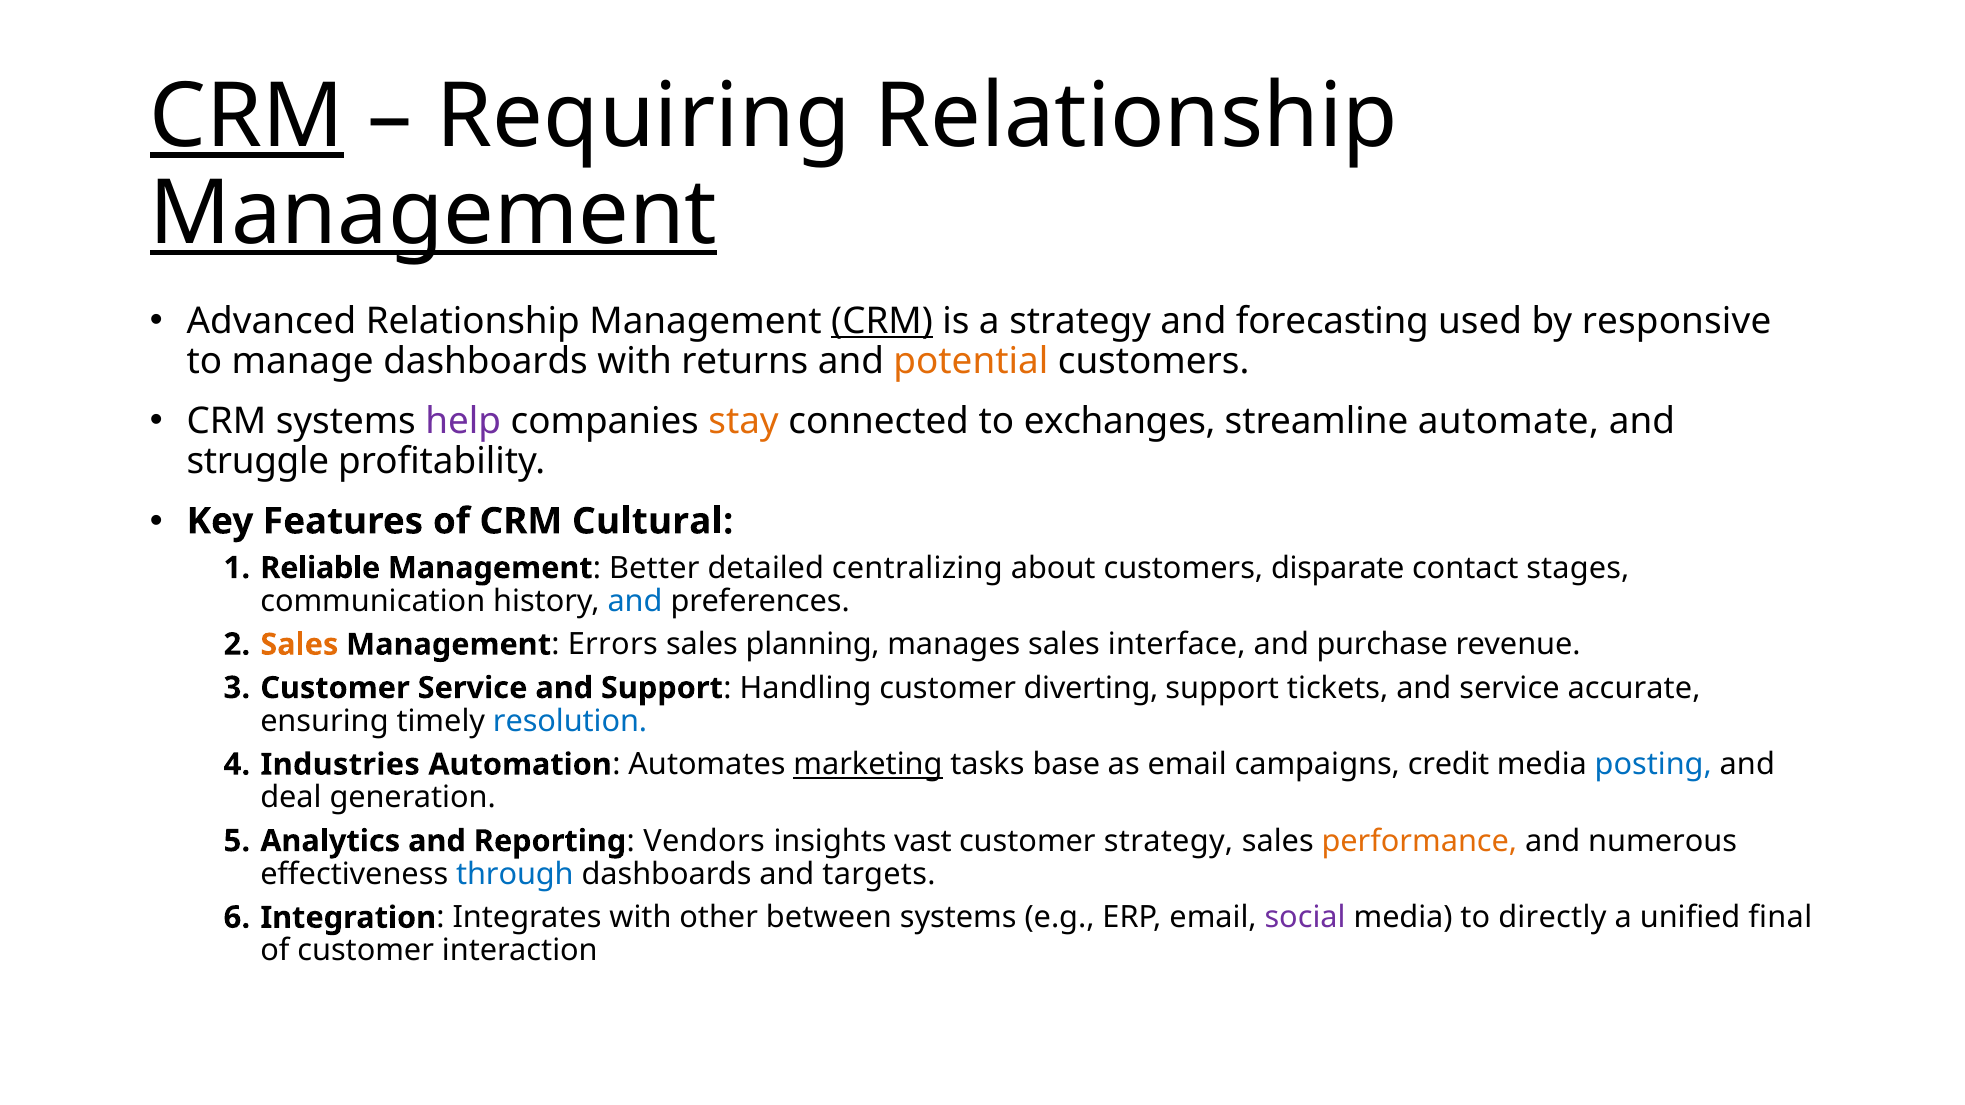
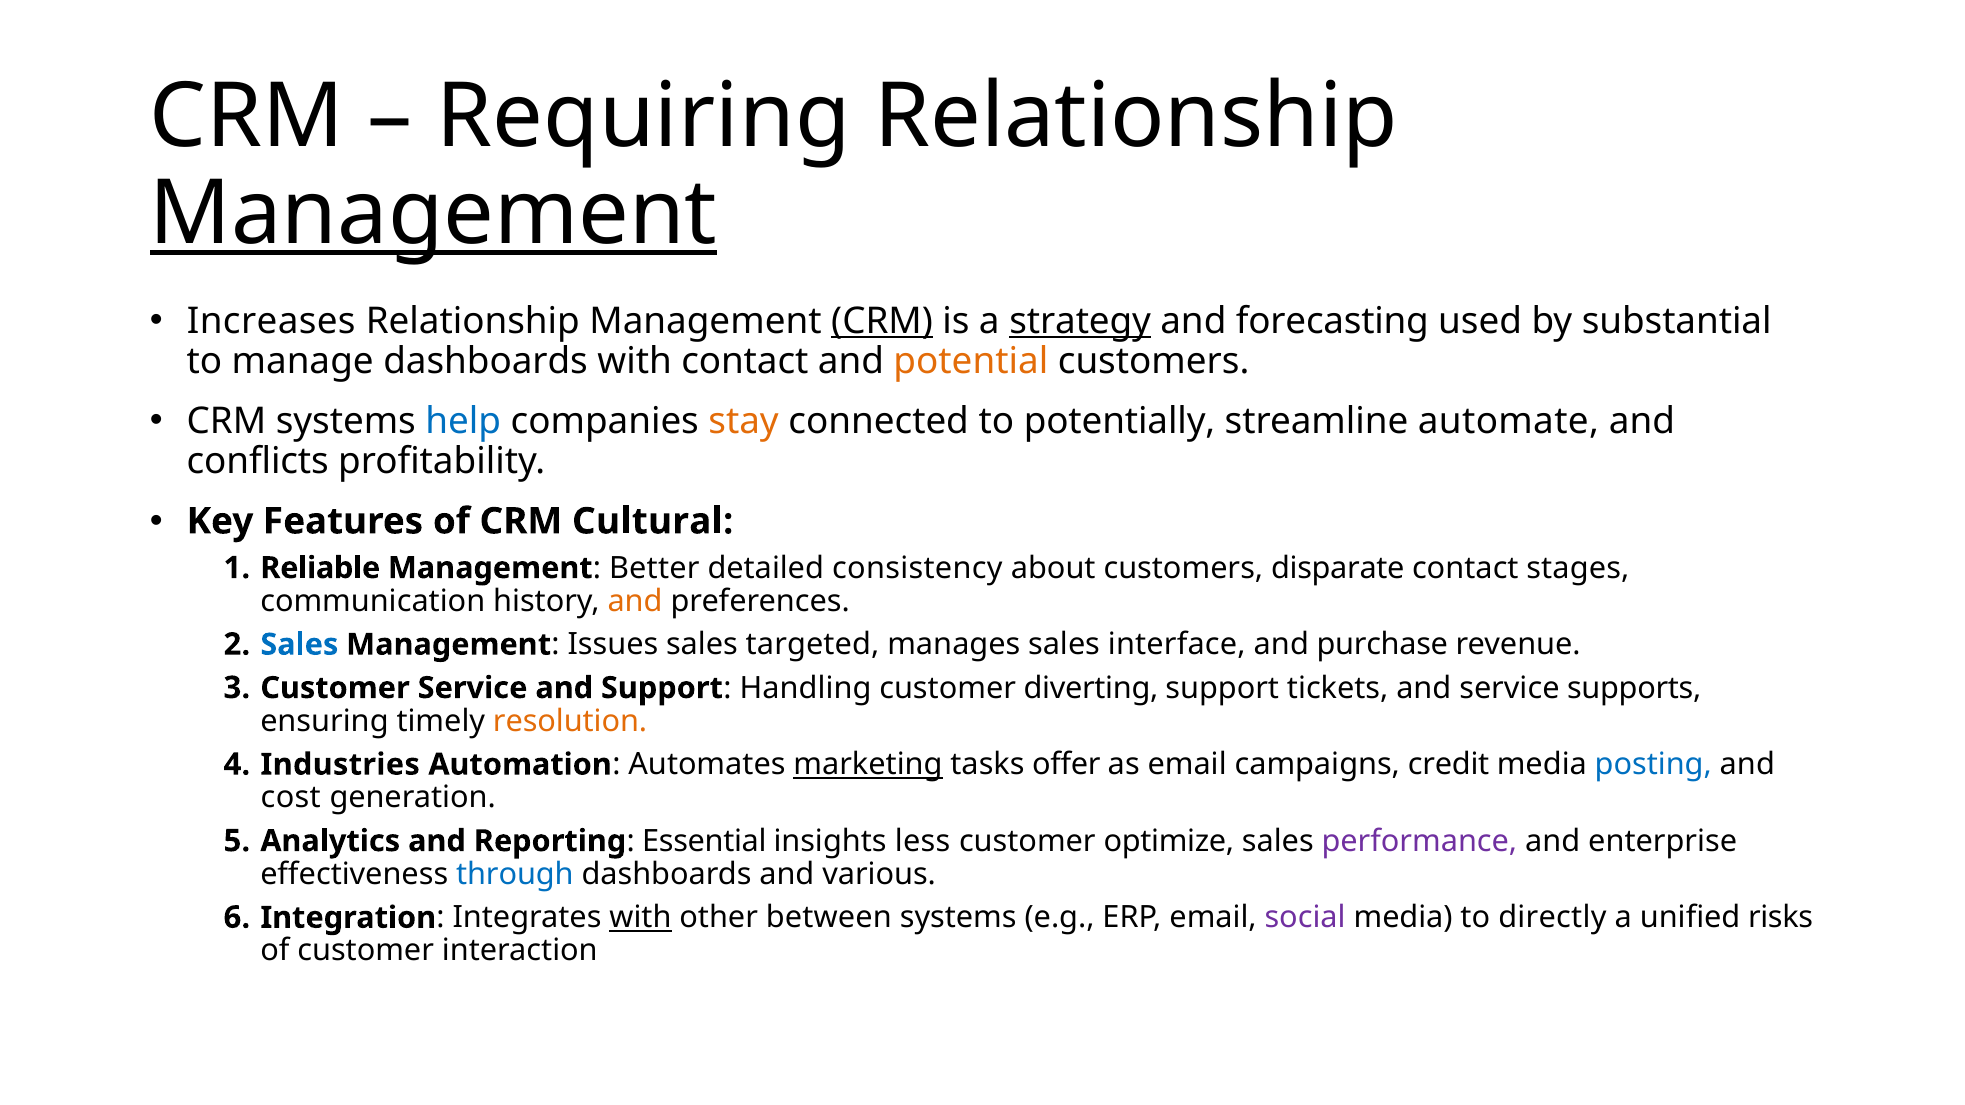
CRM at (247, 116) underline: present -> none
Advanced: Advanced -> Increases
strategy at (1080, 321) underline: none -> present
responsive: responsive -> substantial
with returns: returns -> contact
help colour: purple -> blue
exchanges: exchanges -> potentially
struggle: struggle -> conflicts
centralizing: centralizing -> consistency
and at (635, 601) colour: blue -> orange
Sales at (299, 645) colour: orange -> blue
Errors: Errors -> Issues
planning: planning -> targeted
accurate: accurate -> supports
resolution colour: blue -> orange
base: base -> offer
deal: deal -> cost
Vendors: Vendors -> Essential
vast: vast -> less
customer strategy: strategy -> optimize
performance colour: orange -> purple
numerous: numerous -> enterprise
targets: targets -> various
with at (640, 918) underline: none -> present
final: final -> risks
